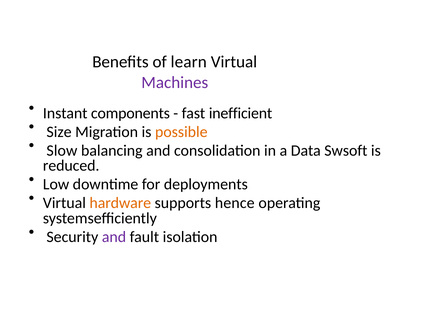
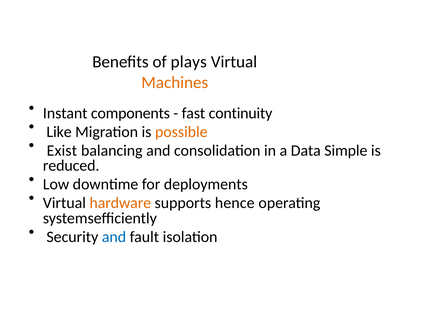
learn: learn -> plays
Machines colour: purple -> orange
inefficient: inefficient -> continuity
Size: Size -> Like
Slow: Slow -> Exist
Swsoft: Swsoft -> Simple
and at (114, 236) colour: purple -> blue
